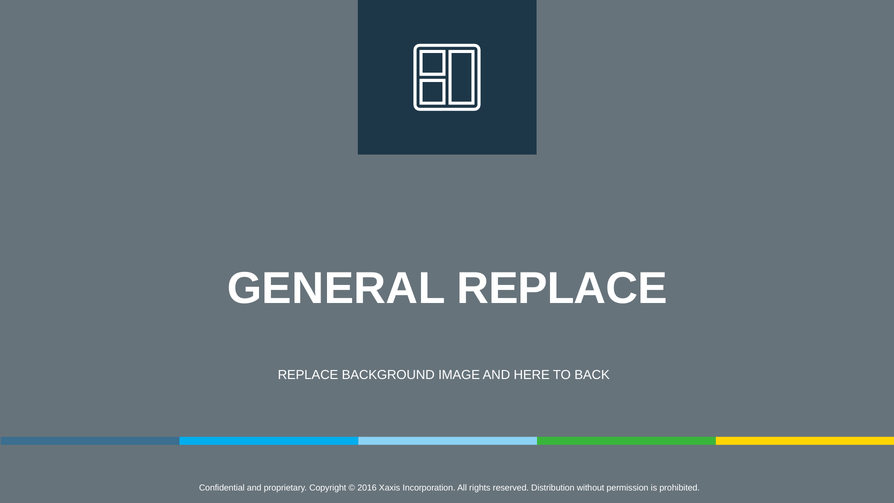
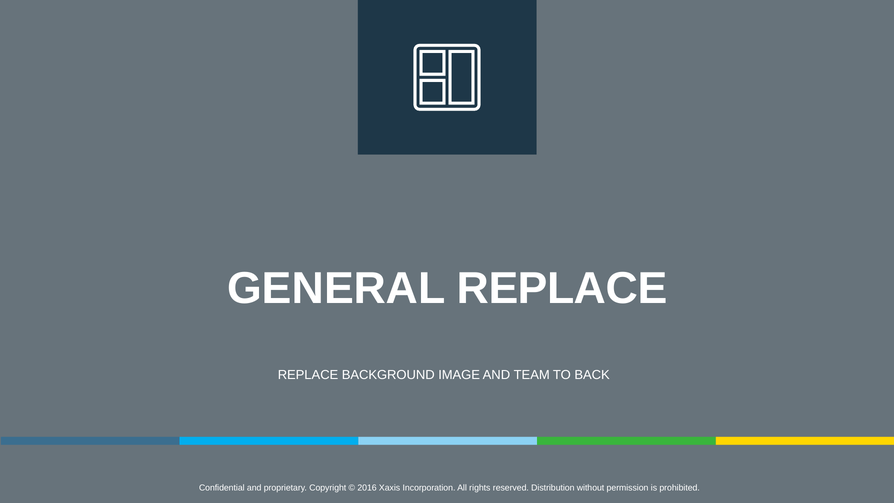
HERE: HERE -> TEAM
